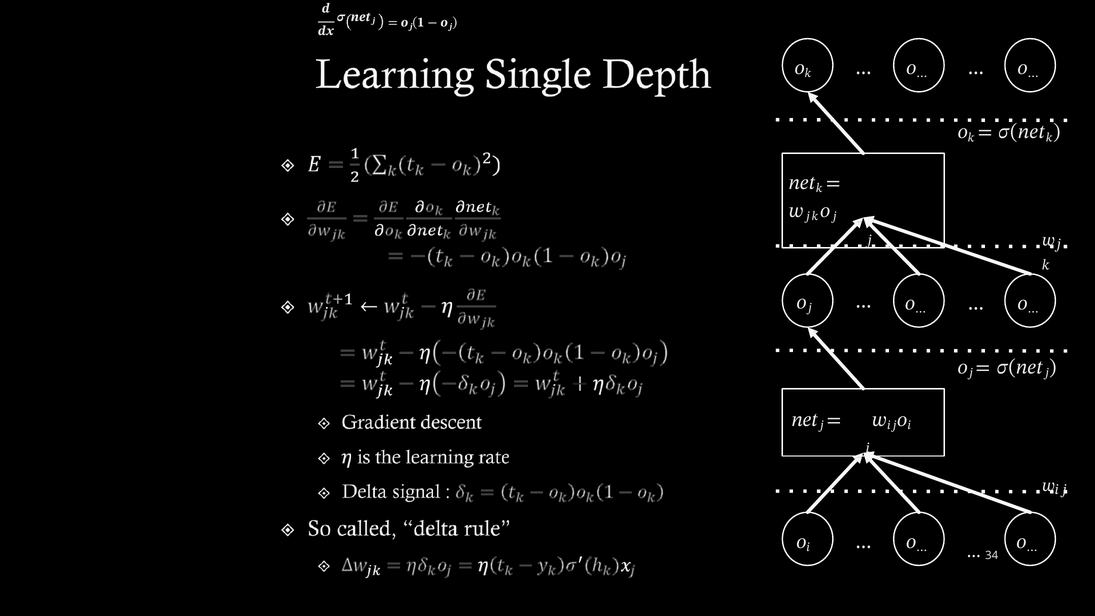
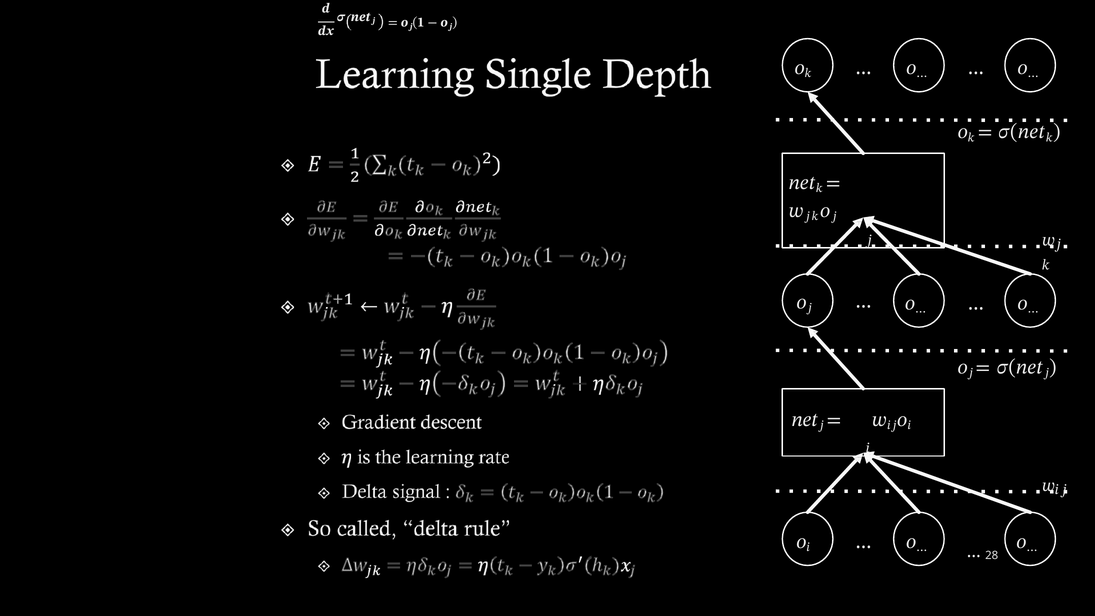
34: 34 -> 28
